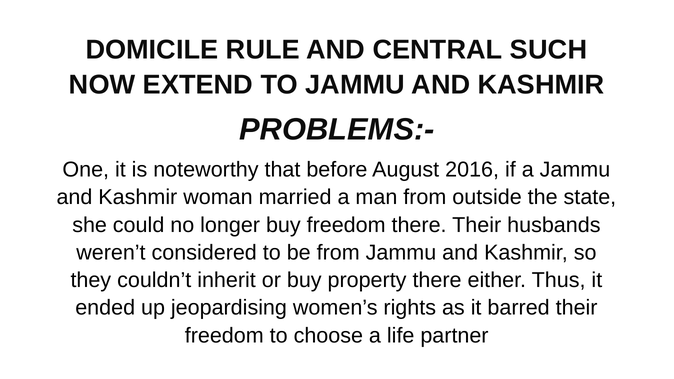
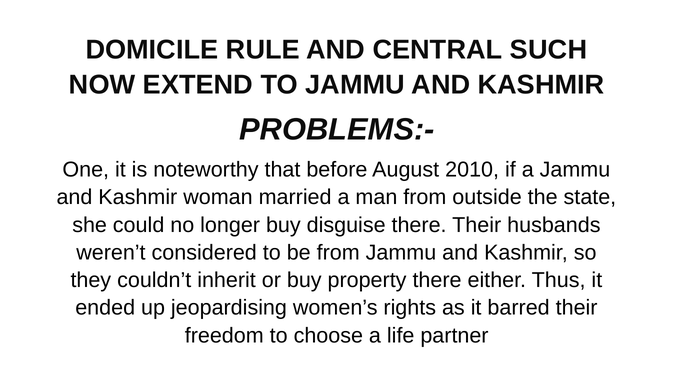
2016: 2016 -> 2010
buy freedom: freedom -> disguise
